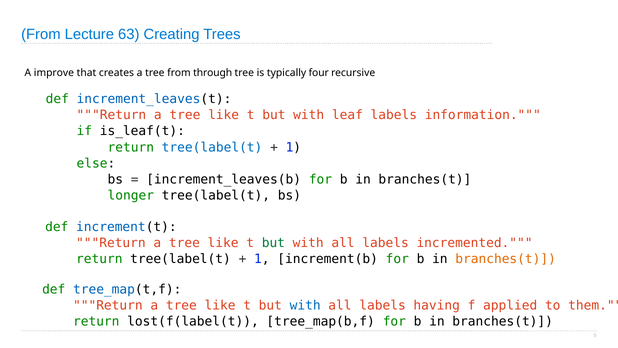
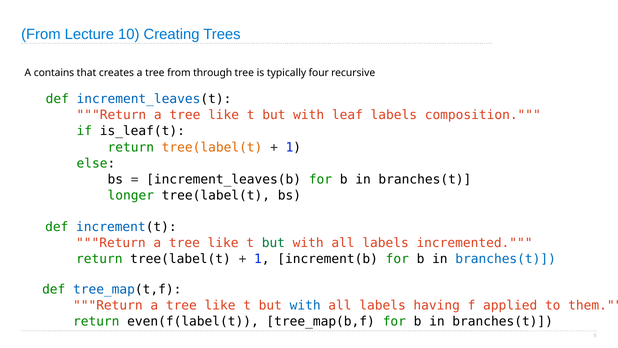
63: 63 -> 10
improve: improve -> contains
information: information -> composition
tree(label(t at (212, 147) colour: blue -> orange
branches(t at (506, 259) colour: orange -> blue
lost(f(label(t: lost(f(label(t -> even(f(label(t
